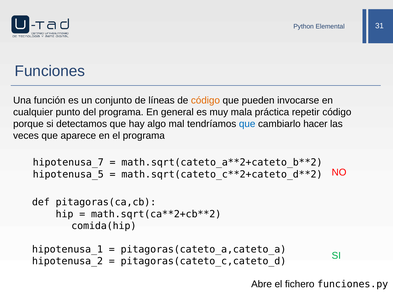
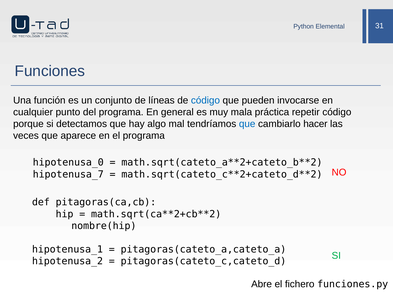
código at (205, 100) colour: orange -> blue
hipotenusa_7: hipotenusa_7 -> hipotenusa_0
hipotenusa_5: hipotenusa_5 -> hipotenusa_7
comida(hip: comida(hip -> nombre(hip
